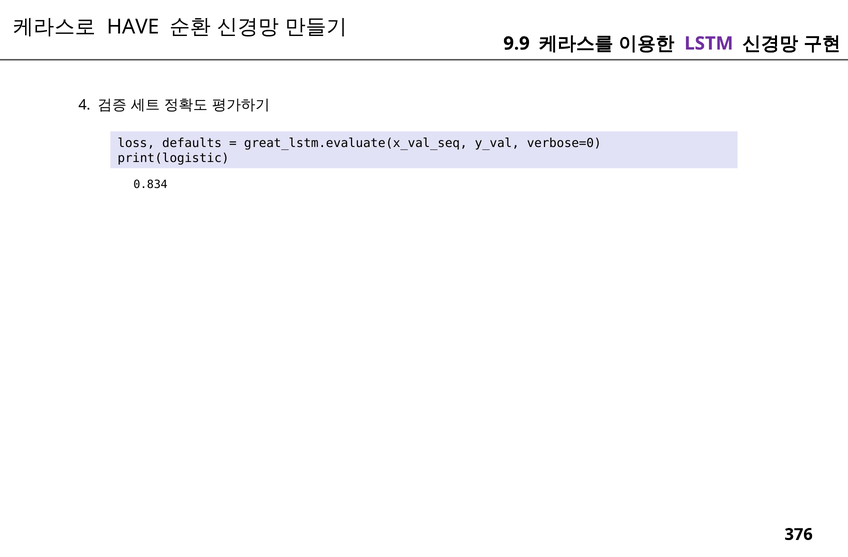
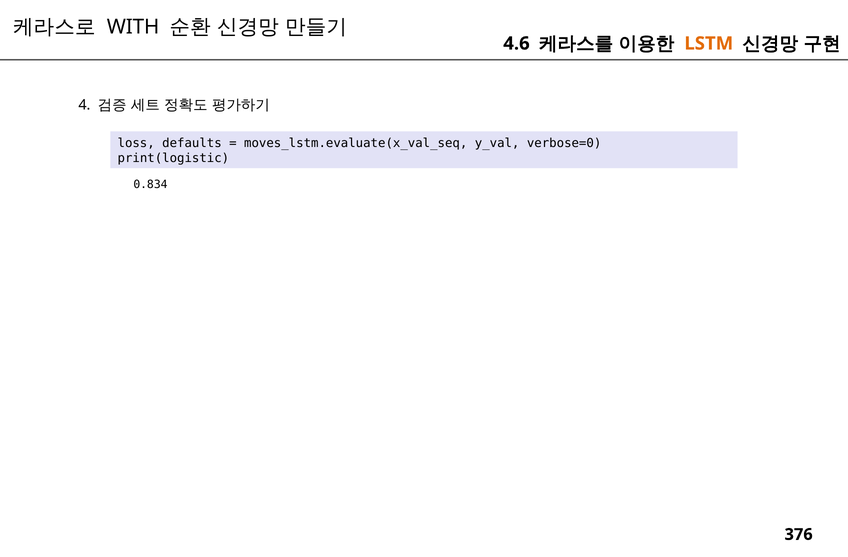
HAVE: HAVE -> WITH
9.9: 9.9 -> 4.6
LSTM colour: purple -> orange
great_lstm.evaluate(x_val_seq: great_lstm.evaluate(x_val_seq -> moves_lstm.evaluate(x_val_seq
